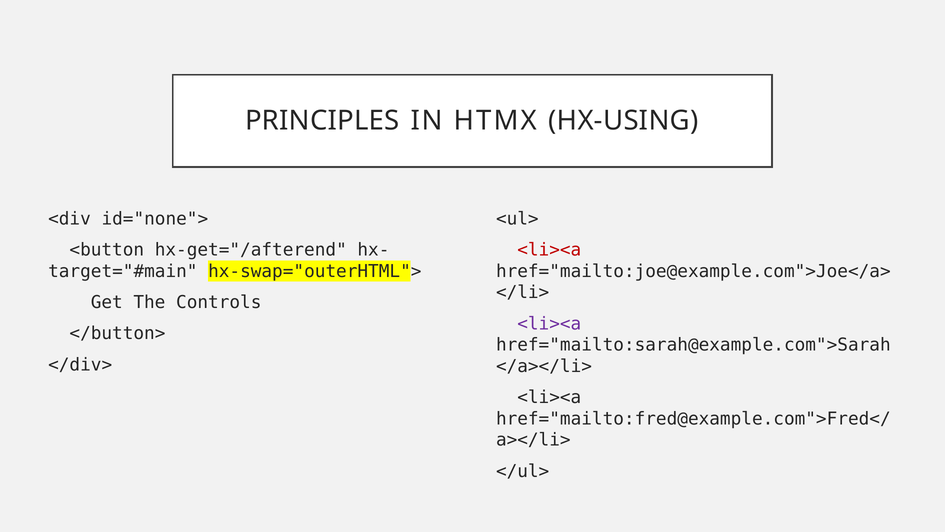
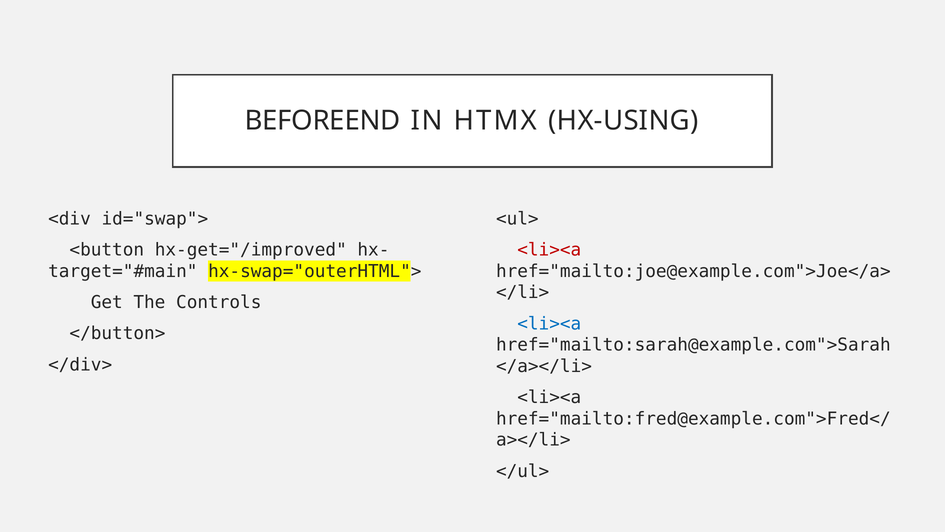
PRINCIPLES: PRINCIPLES -> BEFOREEND
id="none">: id="none"> -> id="swap">
hx-get="/afterend: hx-get="/afterend -> hx-get="/improved
<li><a at (549, 324) colour: purple -> blue
